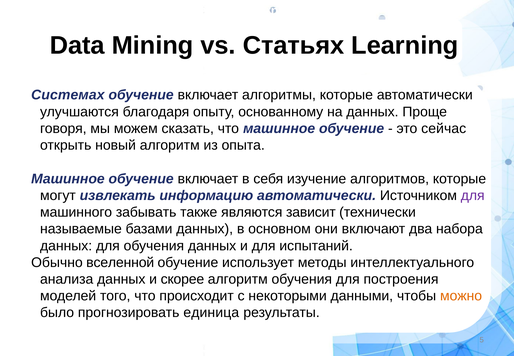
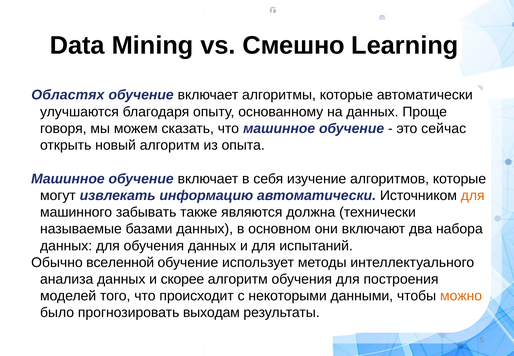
Статьях: Статьях -> Смешно
Системах: Системах -> Областях
для at (473, 196) colour: purple -> orange
зависит: зависит -> должна
единица: единица -> выходам
